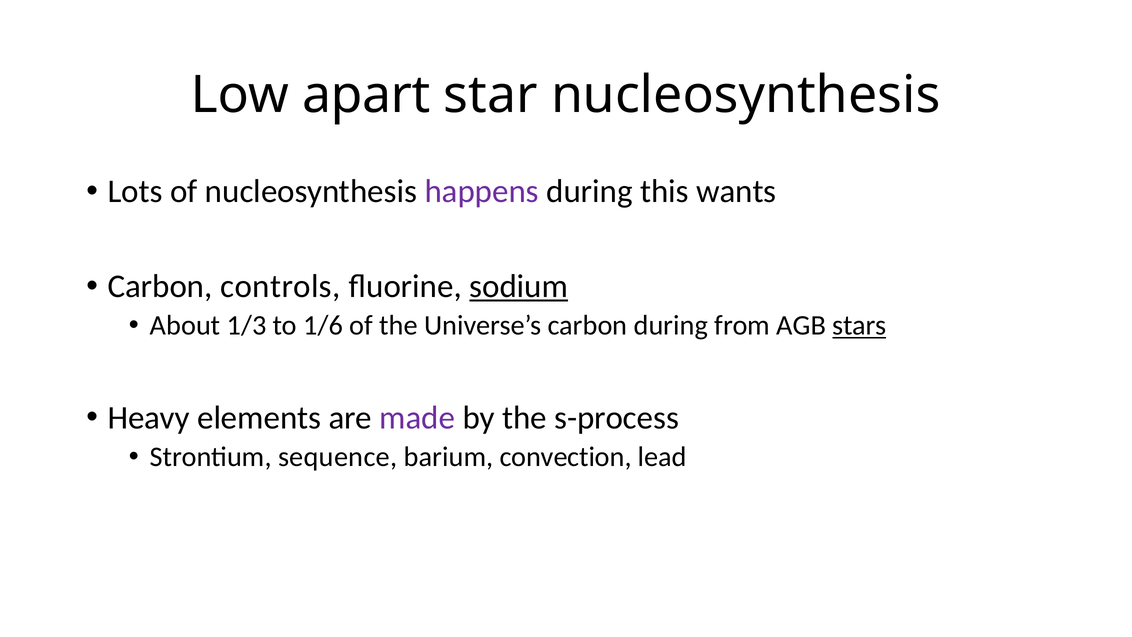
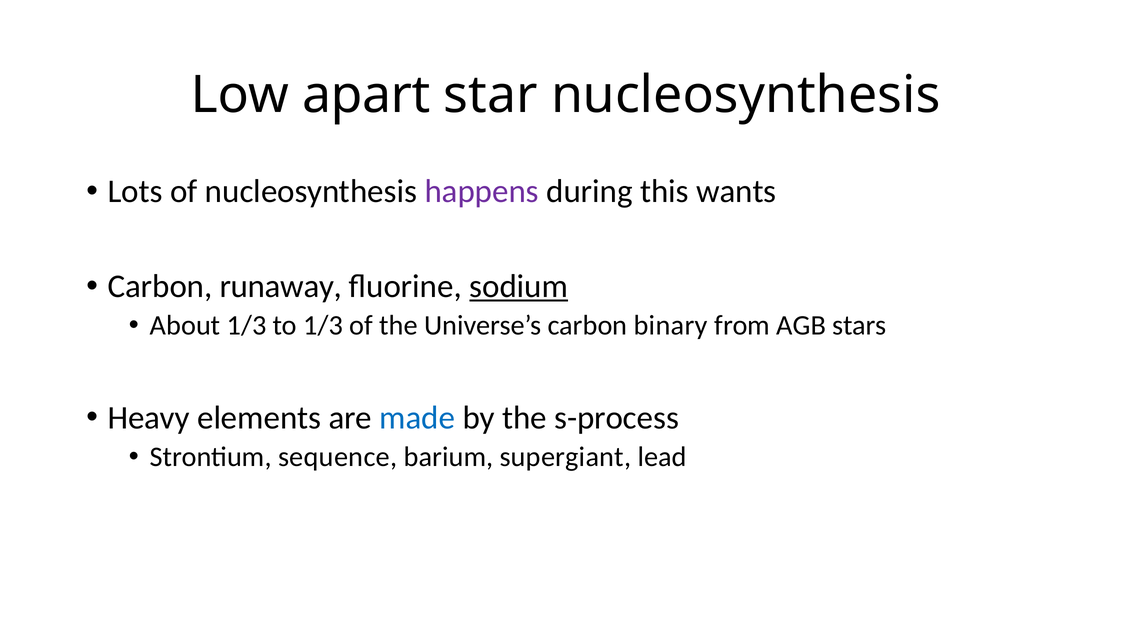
controls: controls -> runaway
to 1/6: 1/6 -> 1/3
carbon during: during -> binary
stars underline: present -> none
made colour: purple -> blue
convection: convection -> supergiant
